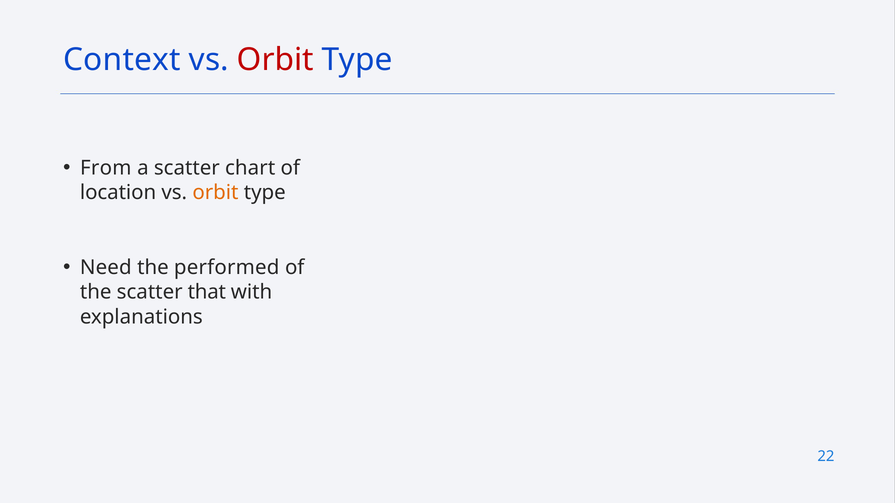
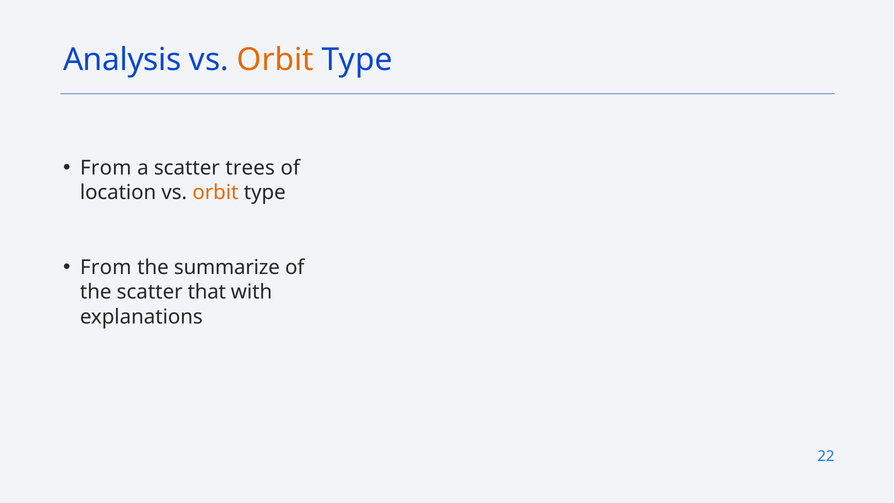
Context: Context -> Analysis
Orbit at (275, 60) colour: red -> orange
chart: chart -> trees
Need at (106, 268): Need -> From
performed: performed -> summarize
